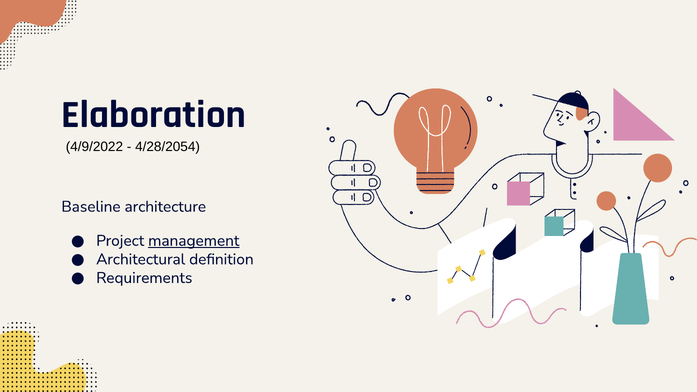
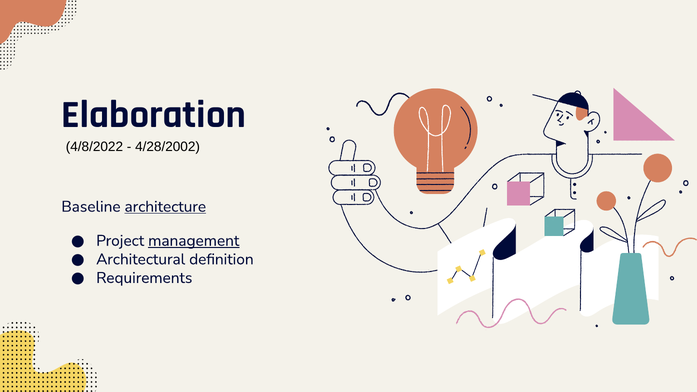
4/9/2022: 4/9/2022 -> 4/8/2022
4/28/2054: 4/28/2054 -> 4/28/2002
architecture underline: none -> present
